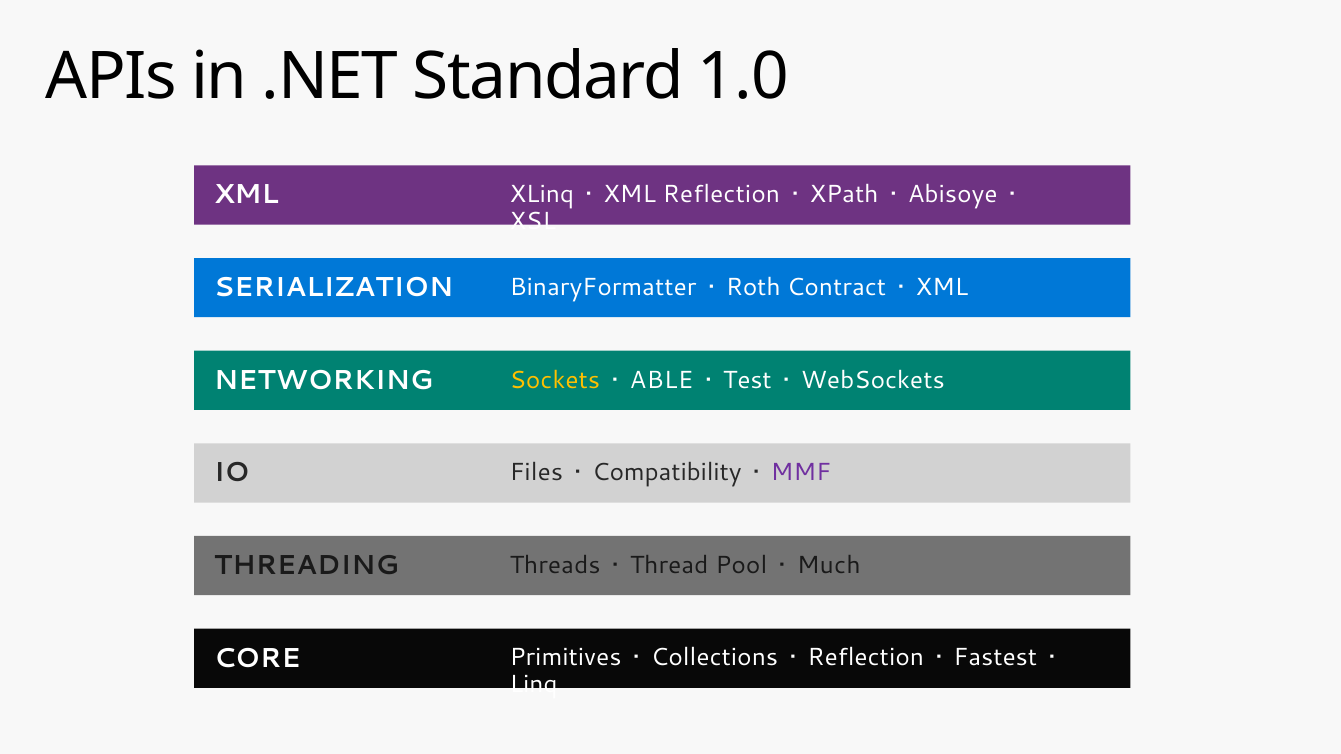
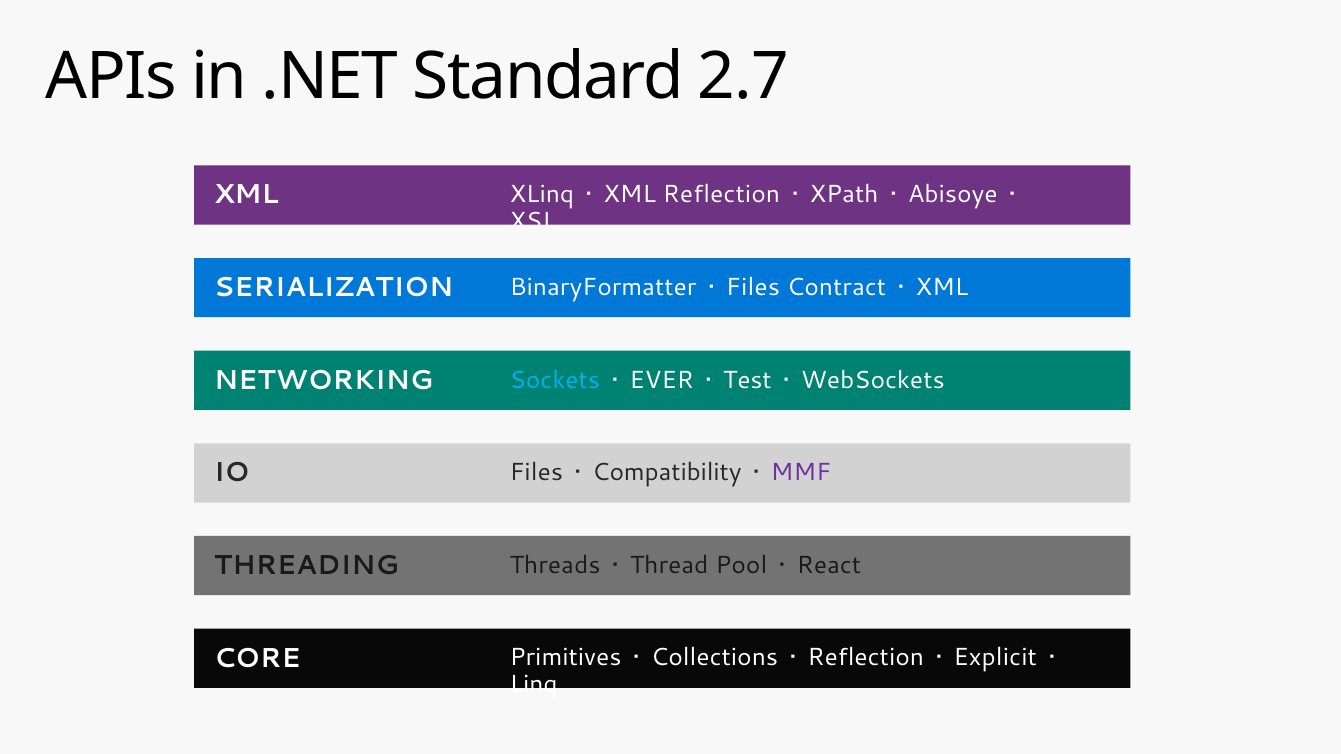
1.0: 1.0 -> 2.7
Roth at (753, 287): Roth -> Files
Sockets colour: yellow -> light blue
ABLE: ABLE -> EVER
Much: Much -> React
Fastest: Fastest -> Explicit
